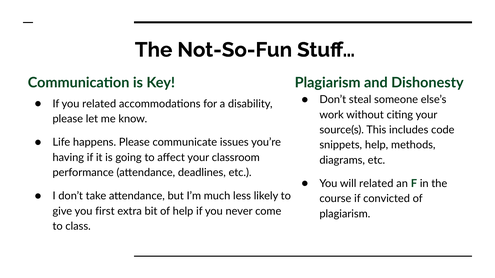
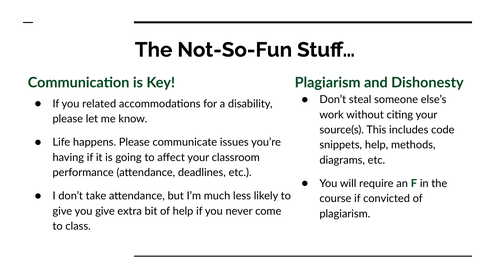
will related: related -> require
you first: first -> give
